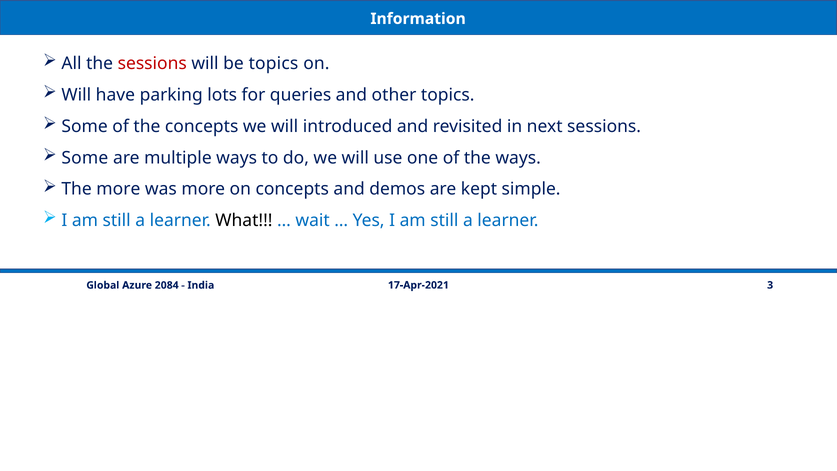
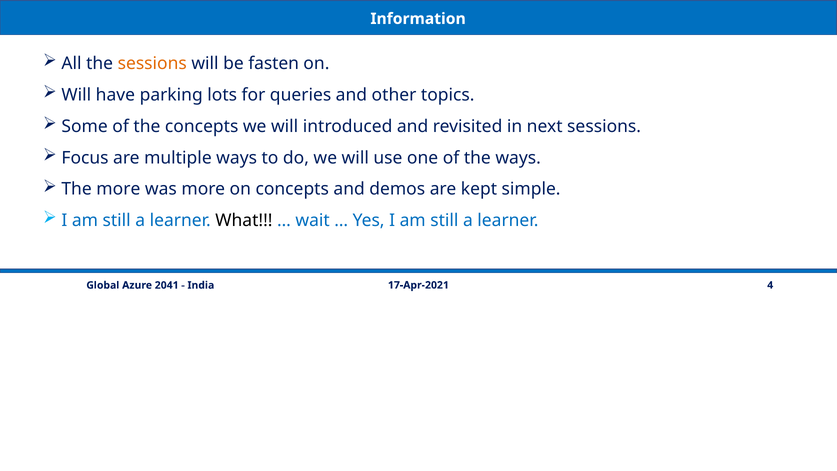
sessions at (152, 64) colour: red -> orange
be topics: topics -> fasten
Some at (85, 158): Some -> Focus
3: 3 -> 4
2084: 2084 -> 2041
